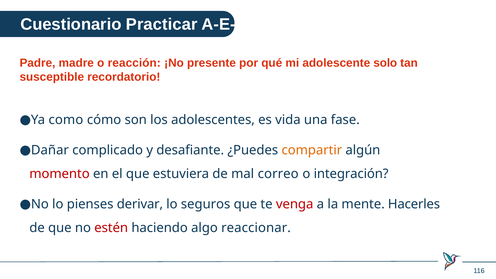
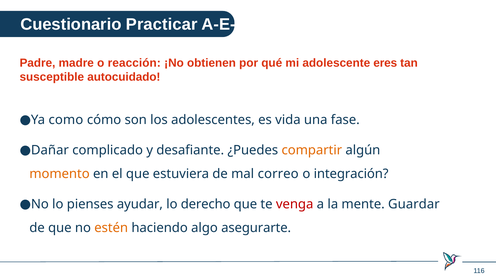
presente: presente -> obtienen
solo: solo -> eres
recordatorio: recordatorio -> autocuidado
momento colour: red -> orange
derivar: derivar -> ayudar
seguros: seguros -> derecho
Hacerles: Hacerles -> Guardar
estén colour: red -> orange
reaccionar: reaccionar -> asegurarte
